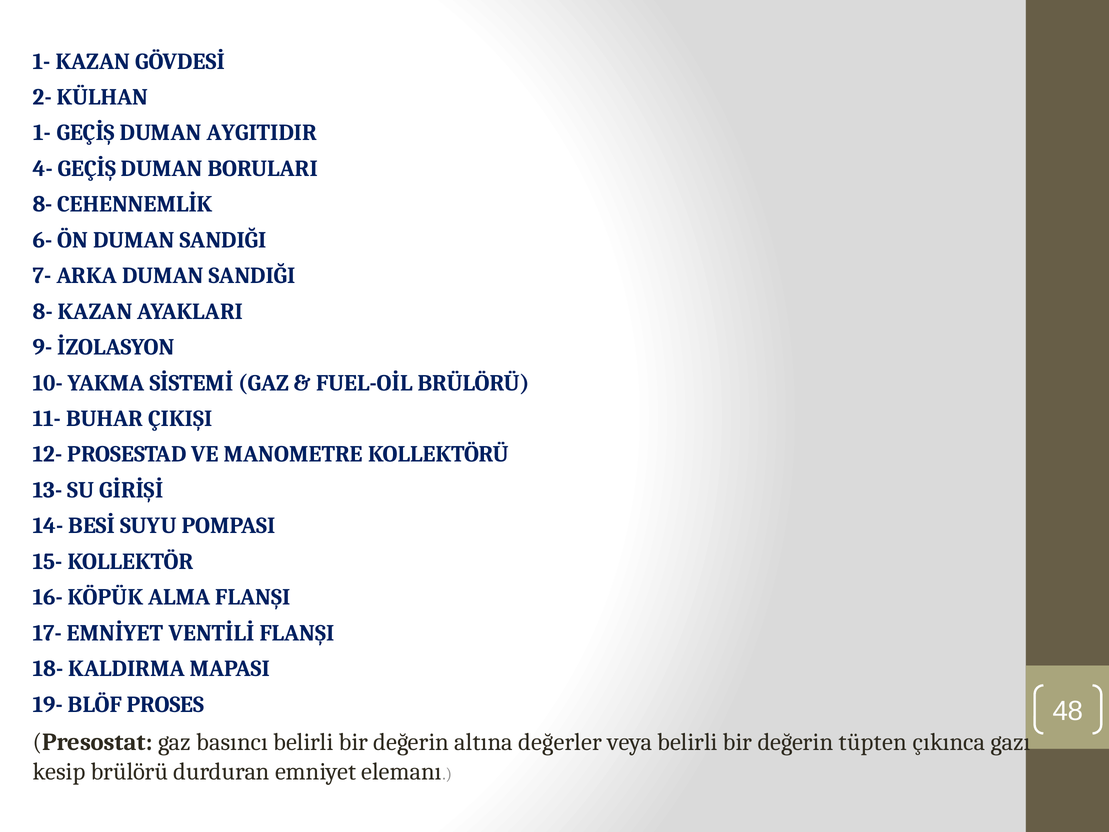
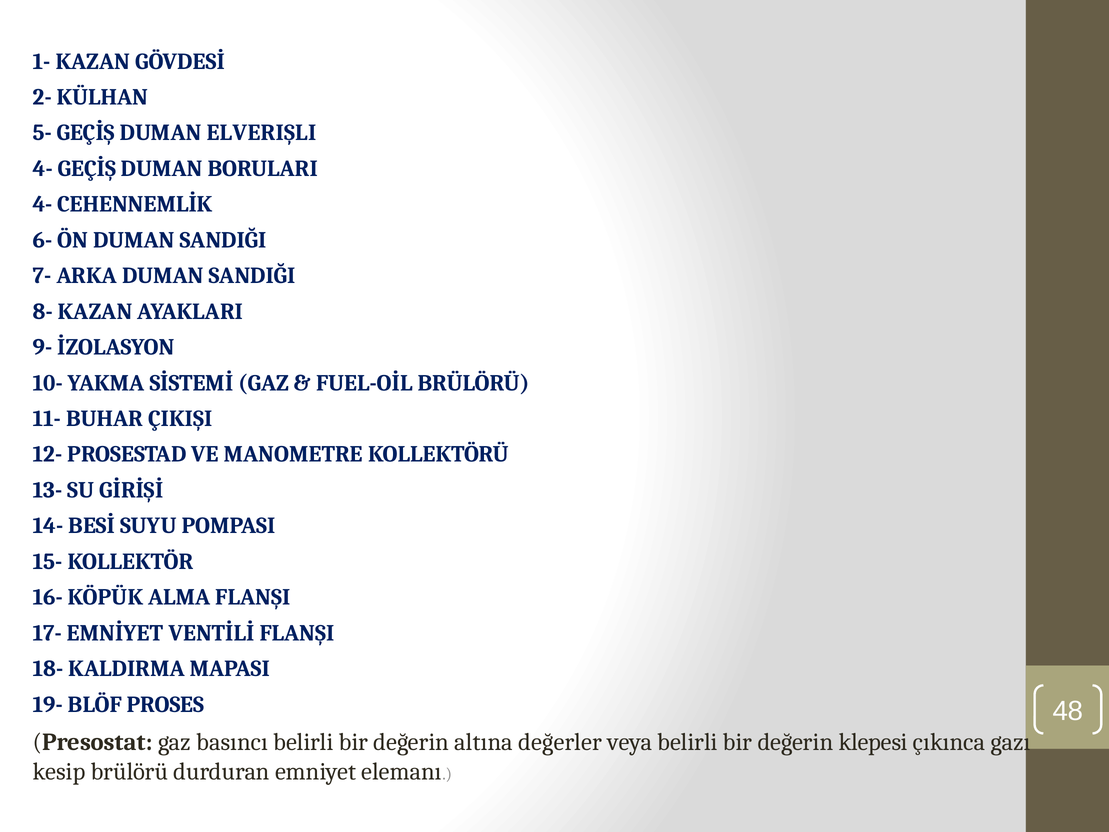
1- at (42, 133): 1- -> 5-
AYGITIDIR: AYGITIDIR -> ELVERIŞLI
8- at (43, 204): 8- -> 4-
tüpten: tüpten -> klepesi
